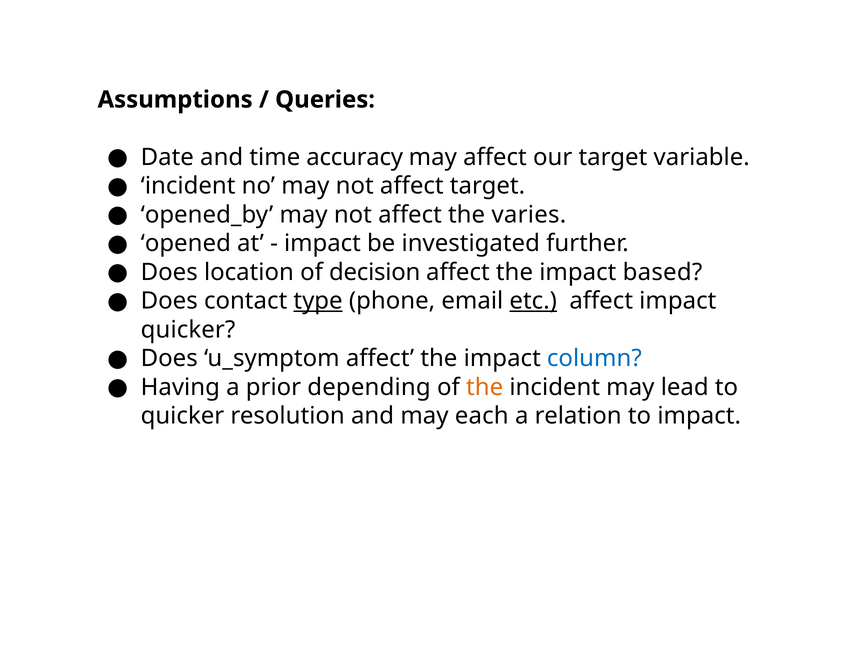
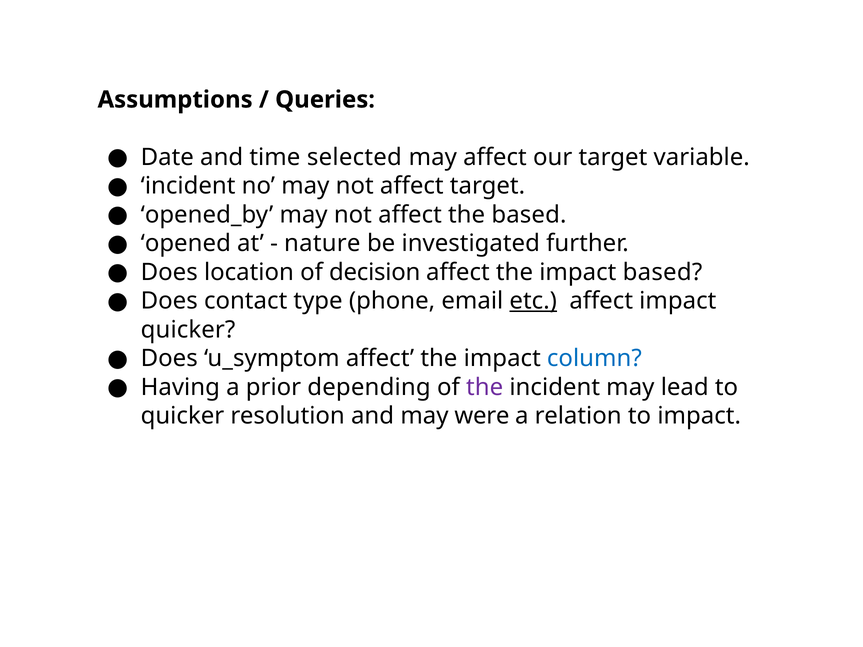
accuracy: accuracy -> selected
the varies: varies -> based
impact at (322, 244): impact -> nature
type underline: present -> none
the at (485, 387) colour: orange -> purple
each: each -> were
